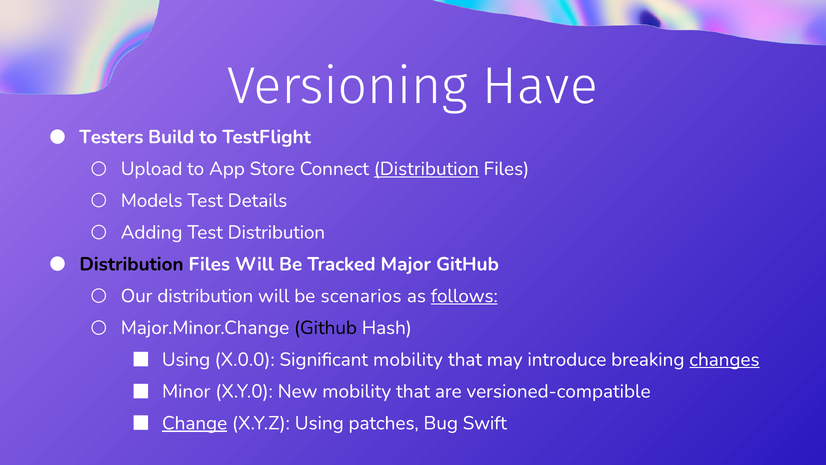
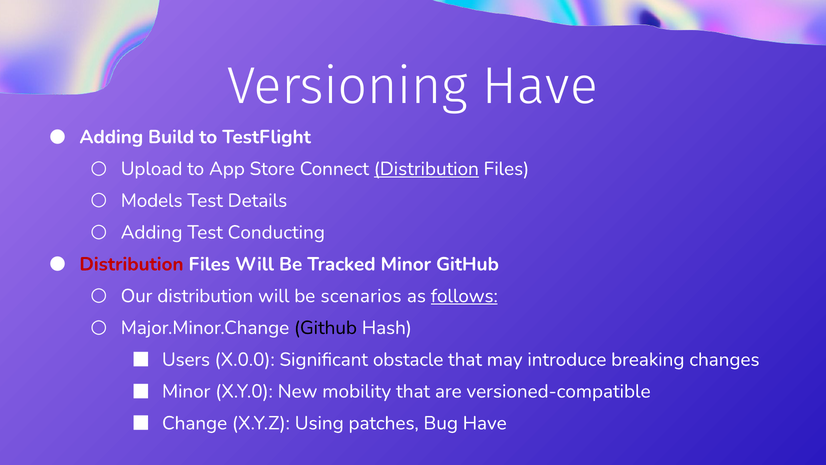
Testers at (111, 137): Testers -> Adding
Test Distribution: Distribution -> Conducting
Distribution at (131, 264) colour: black -> red
Tracked Major: Major -> Minor
Using at (186, 359): Using -> Users
Significant mobility: mobility -> obstacle
changes underline: present -> none
Change underline: present -> none
Bug Swift: Swift -> Have
